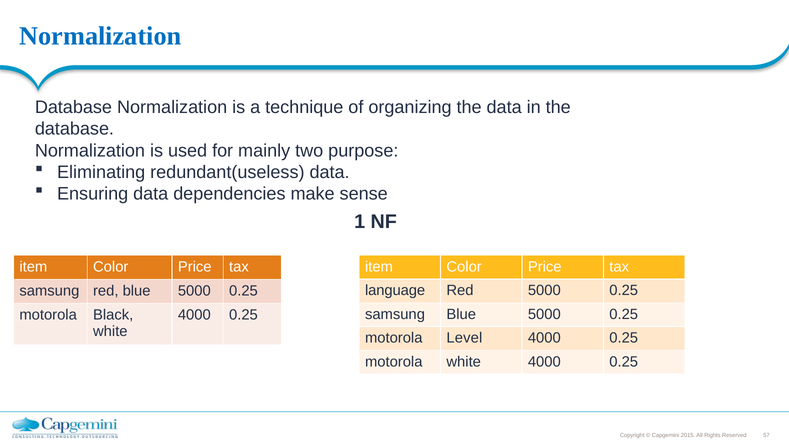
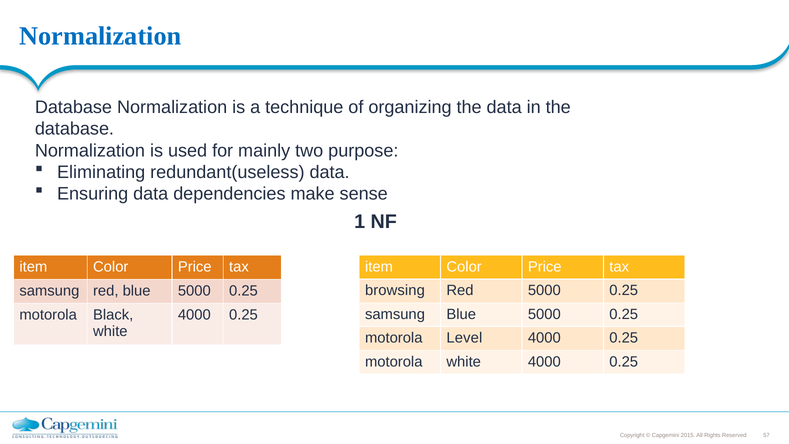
language: language -> browsing
